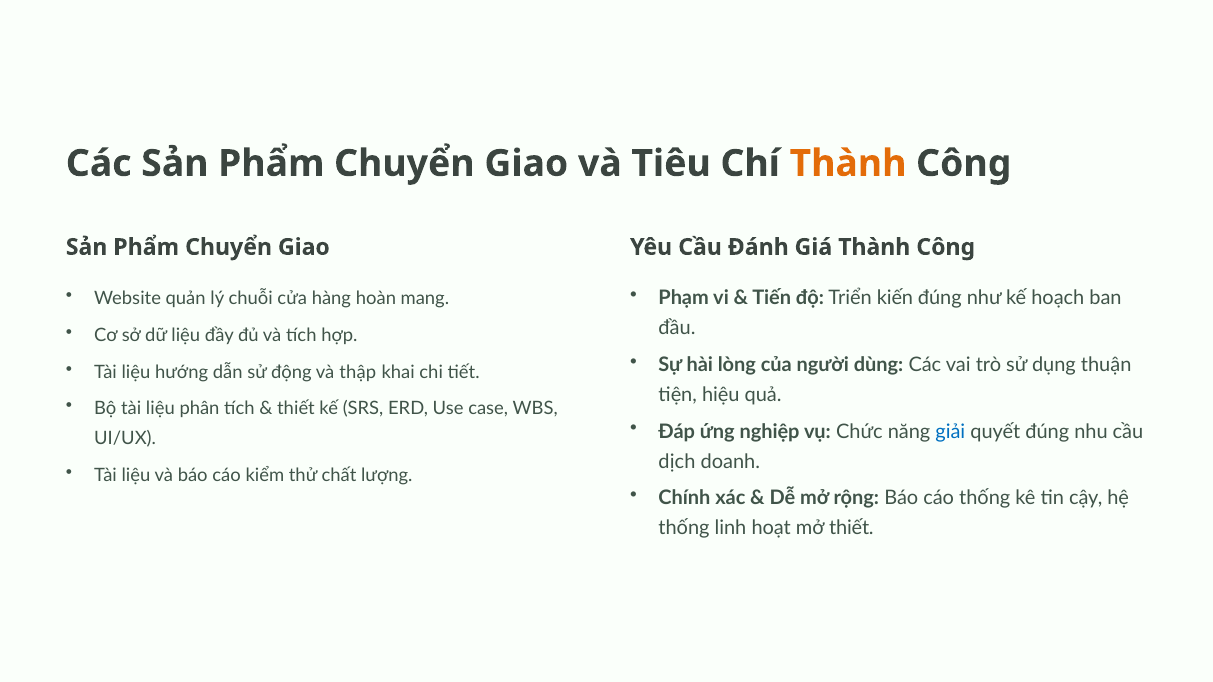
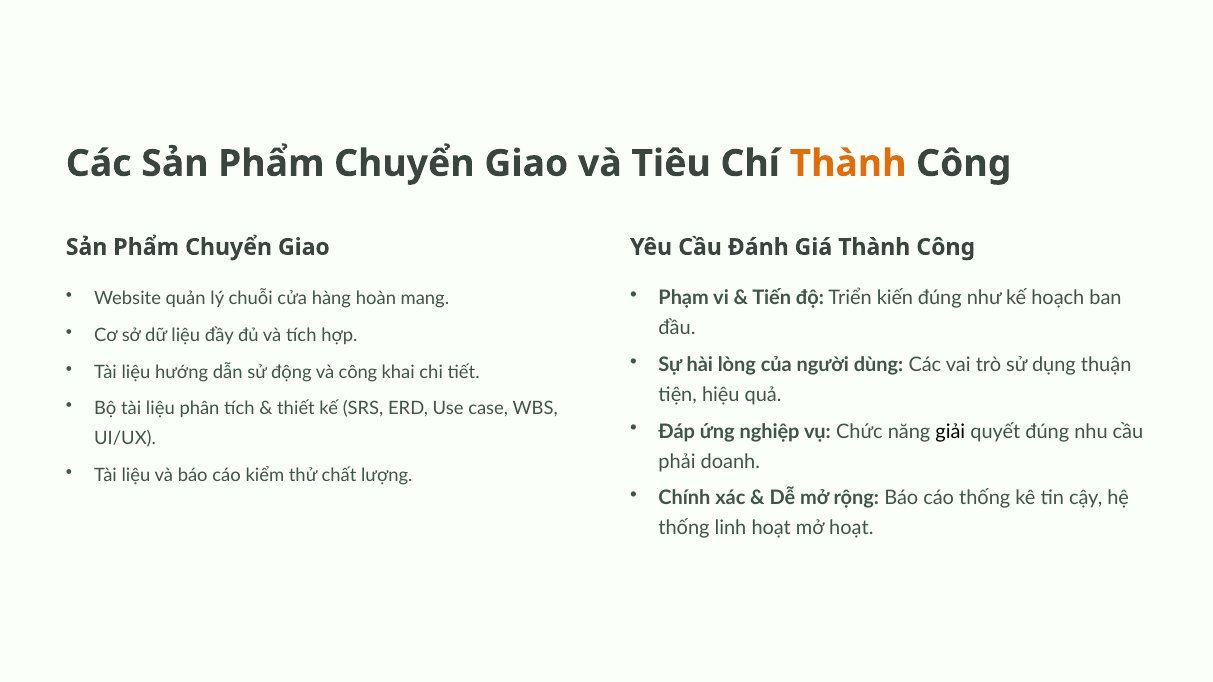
và thập: thập -> công
giải colour: blue -> black
dịch: dịch -> phải
mở thiết: thiết -> hoạt
